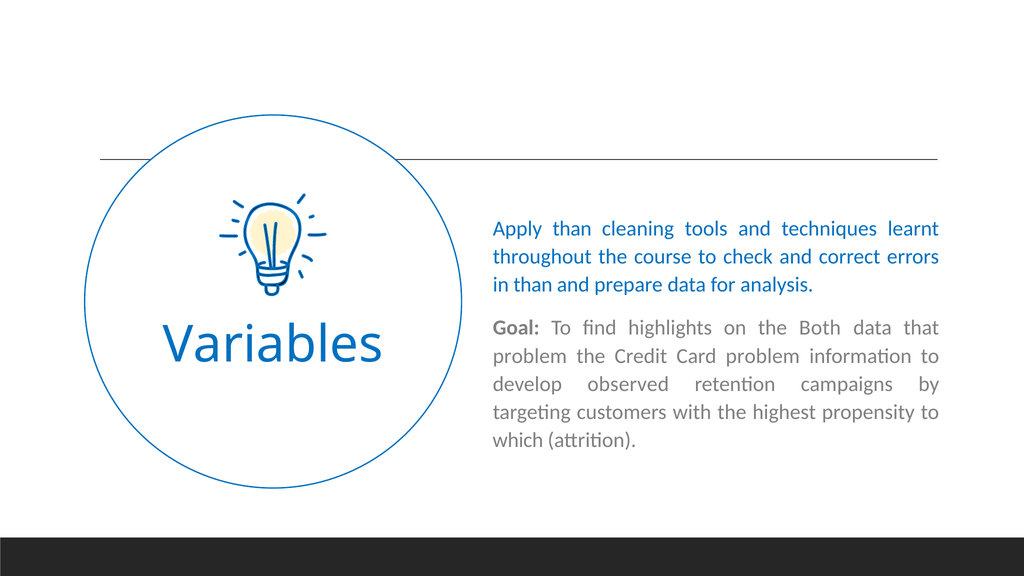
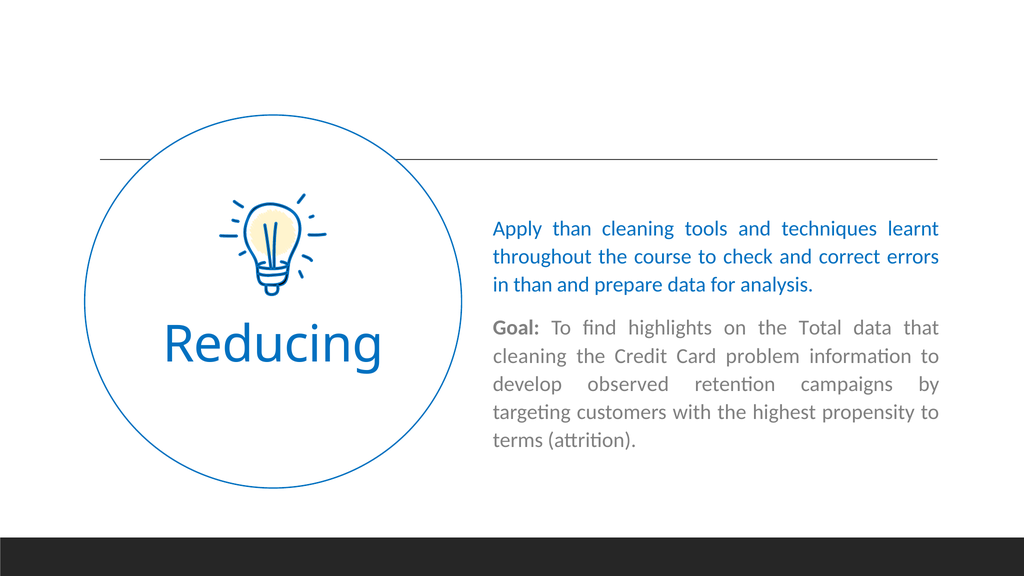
Both: Both -> Total
Variables: Variables -> Reducing
problem at (530, 356): problem -> cleaning
which: which -> terms
